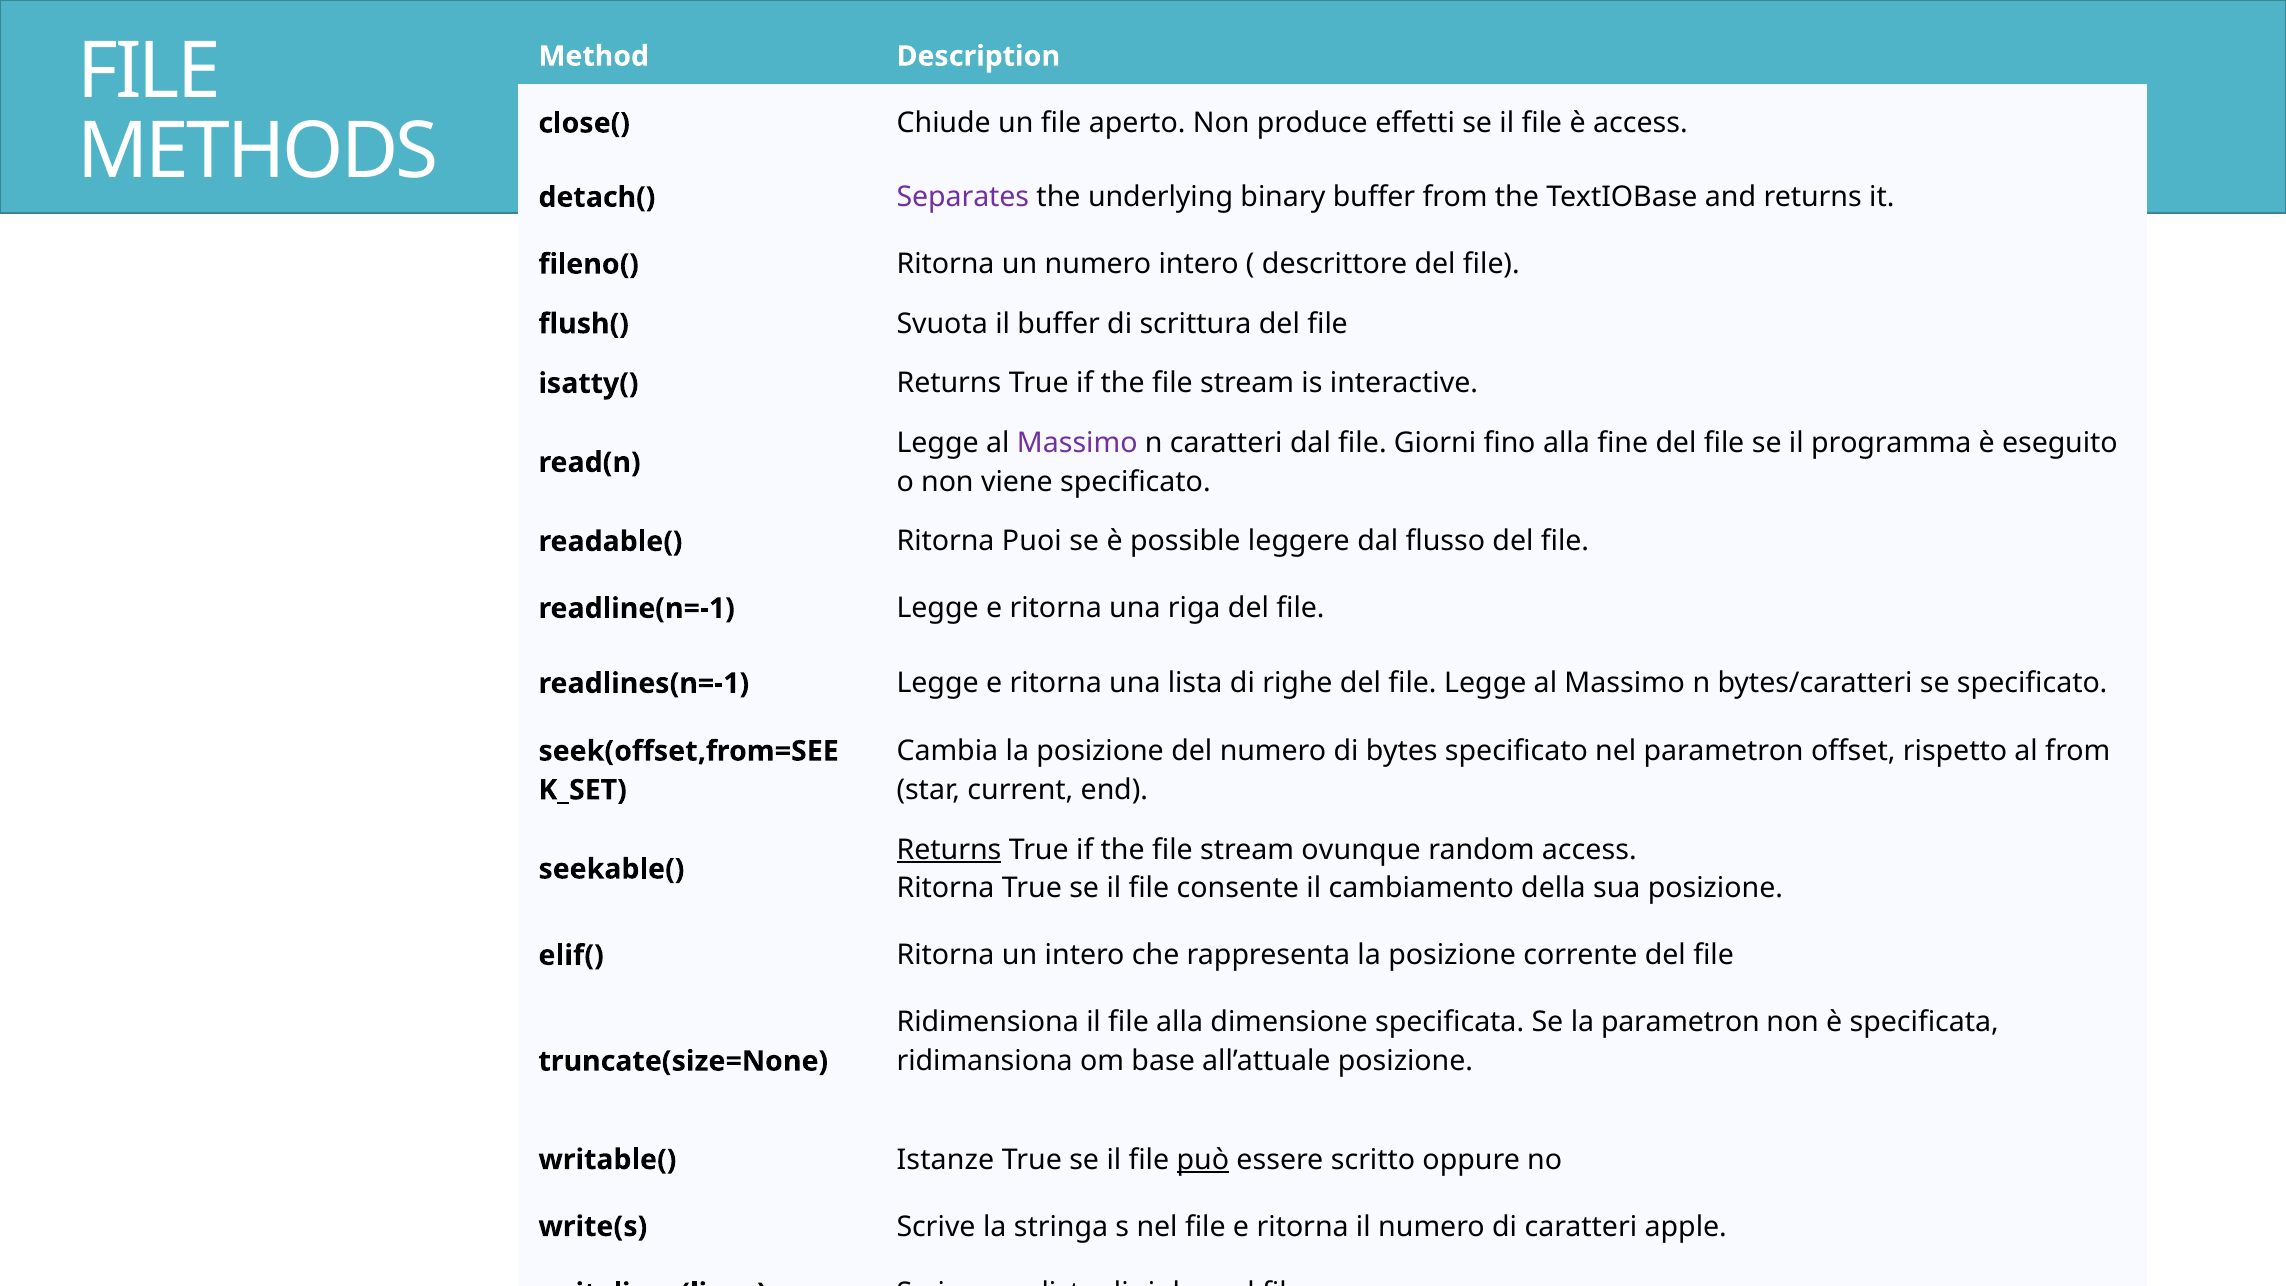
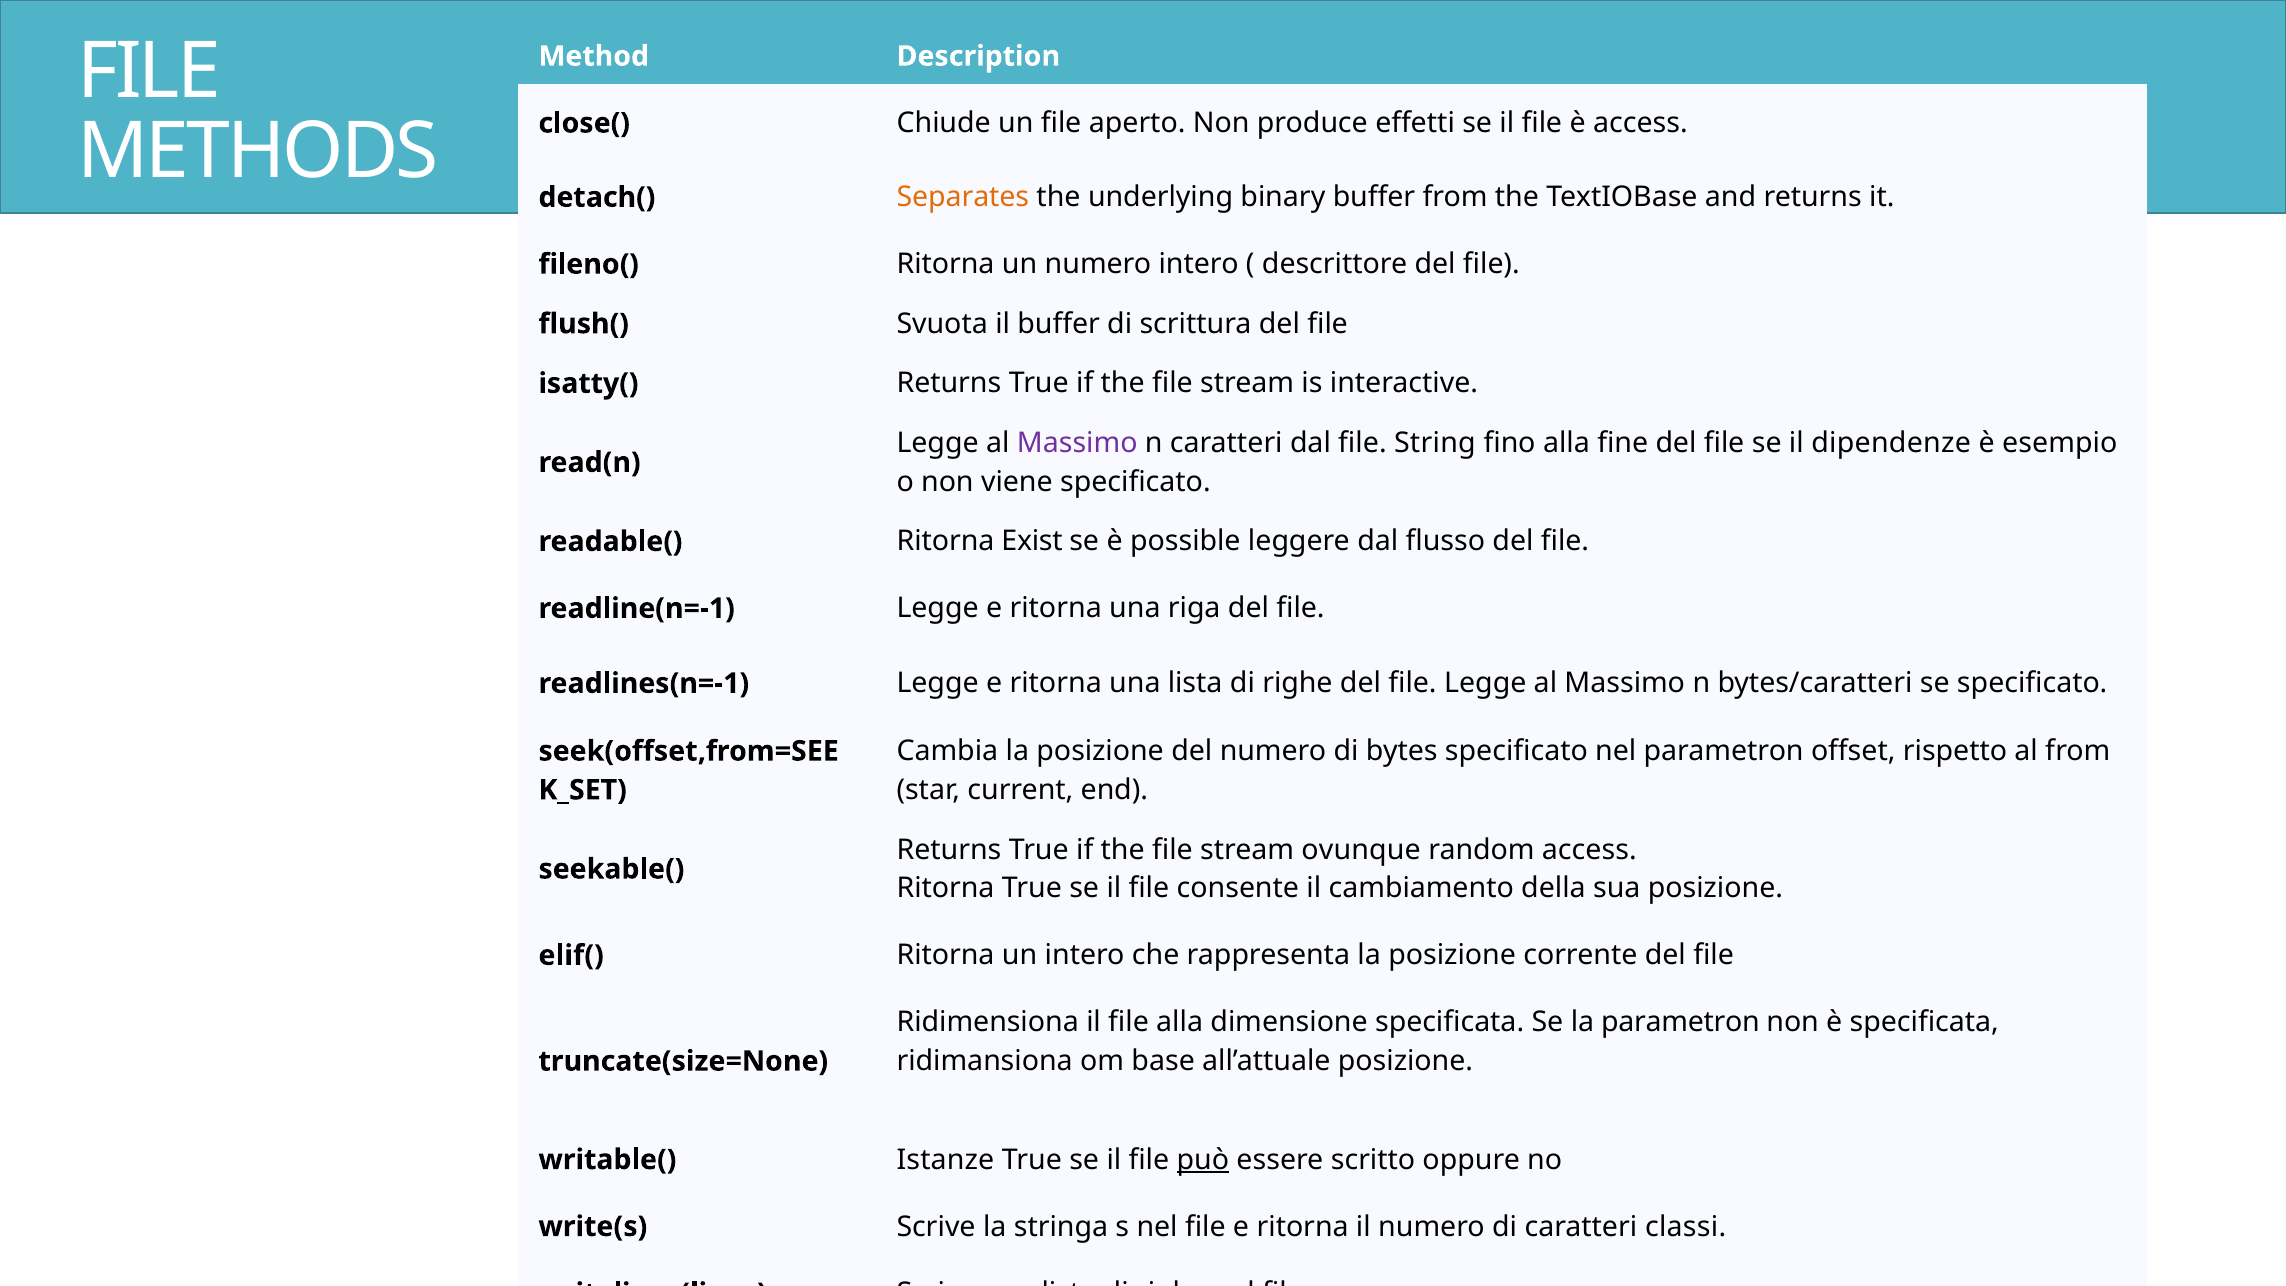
Separates colour: purple -> orange
Giorni: Giorni -> String
programma: programma -> dipendenze
eseguito: eseguito -> esempio
Puoi: Puoi -> Exist
Returns at (949, 850) underline: present -> none
apple: apple -> classi
